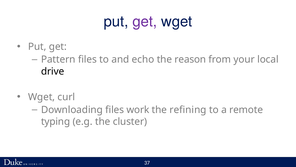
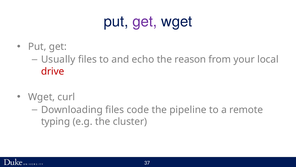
Pattern: Pattern -> Usually
drive colour: black -> red
work: work -> code
refining: refining -> pipeline
